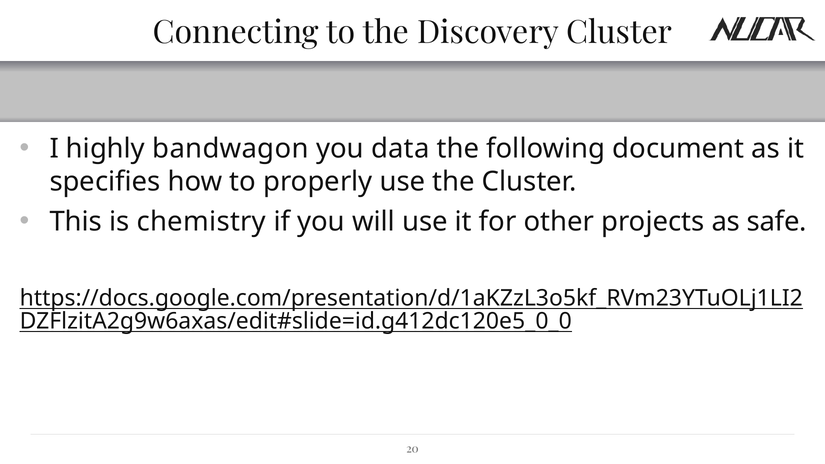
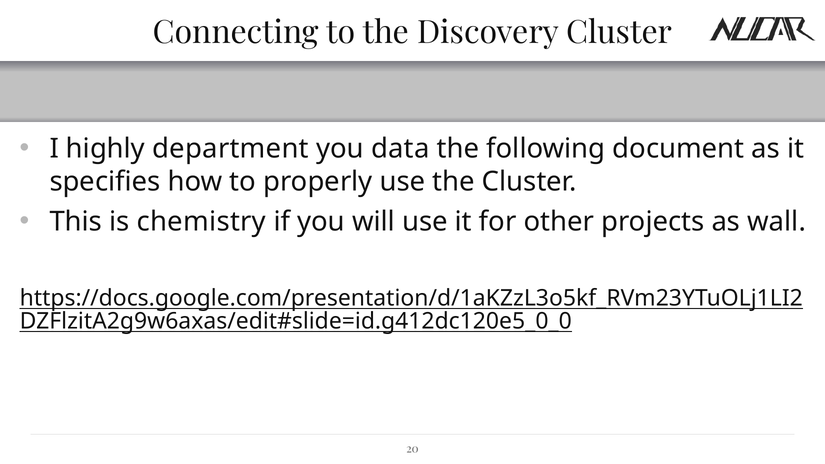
bandwagon: bandwagon -> department
safe: safe -> wall
